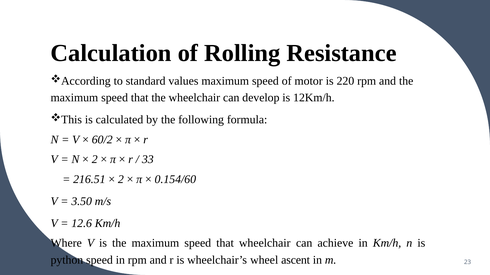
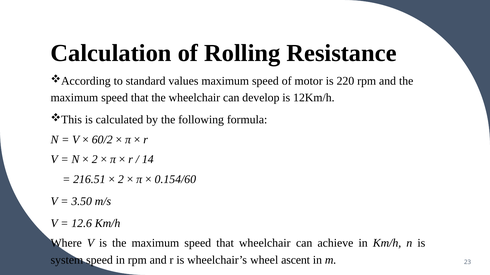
33: 33 -> 14
python: python -> system
